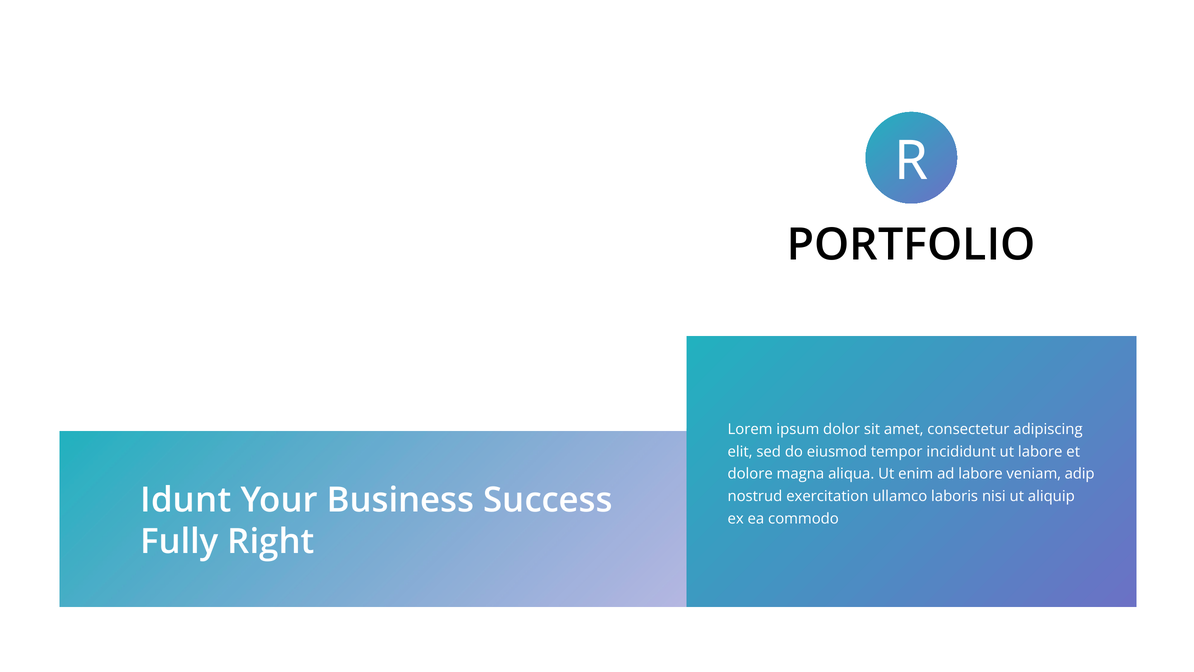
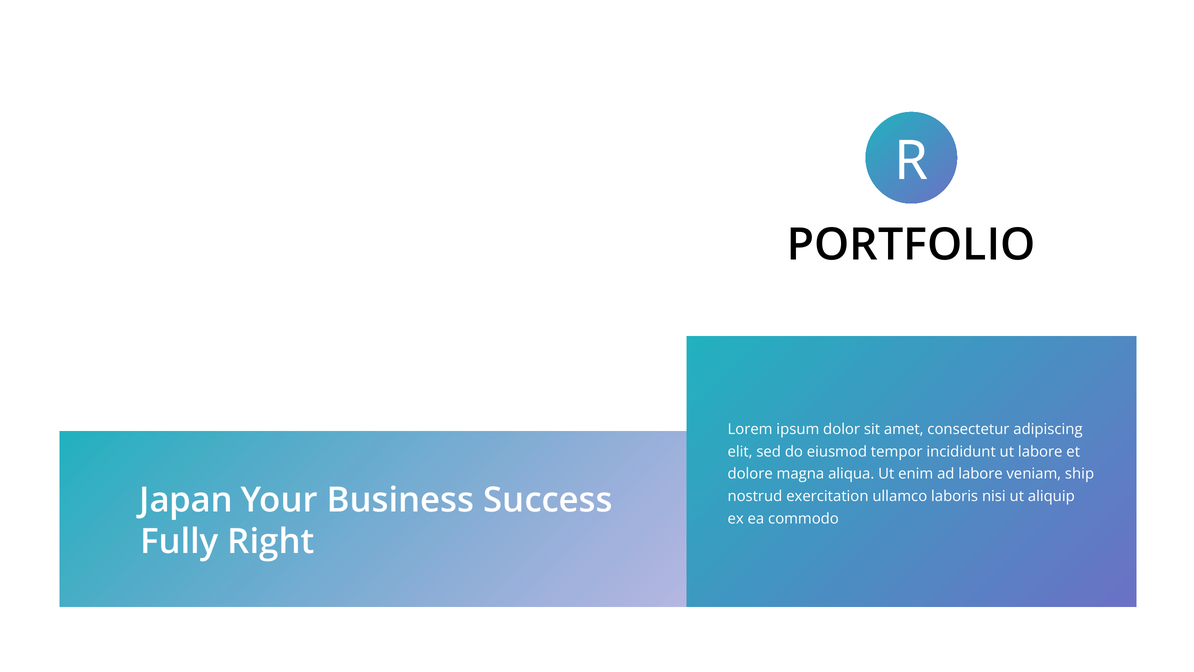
adip: adip -> ship
Idunt: Idunt -> Japan
